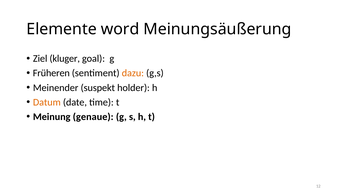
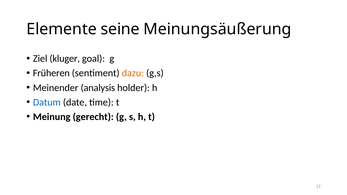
word: word -> seine
suspekt: suspekt -> analysis
Datum colour: orange -> blue
genaue: genaue -> gerecht
